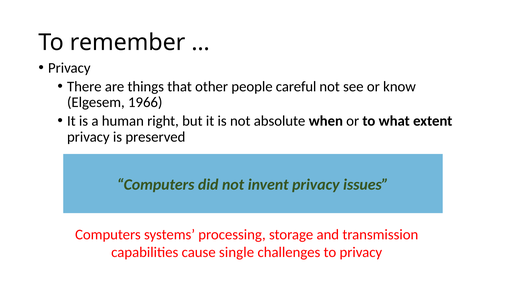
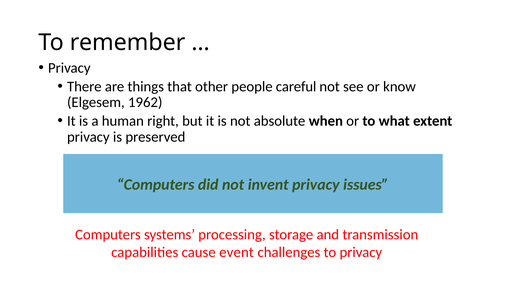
1966: 1966 -> 1962
single: single -> event
